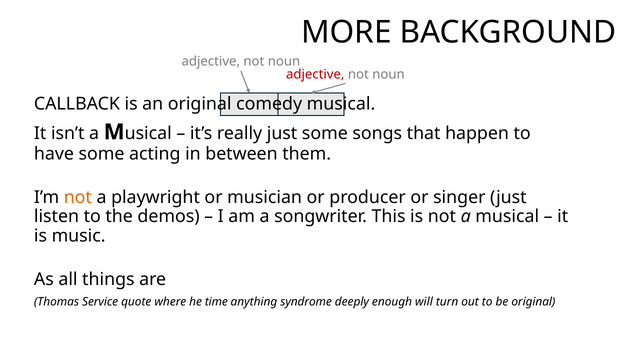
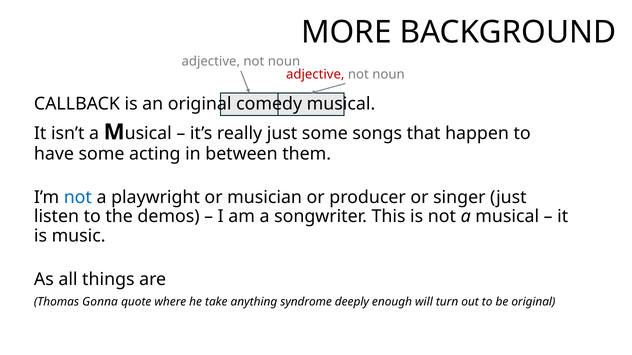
not at (78, 198) colour: orange -> blue
Service: Service -> Gonna
time: time -> take
